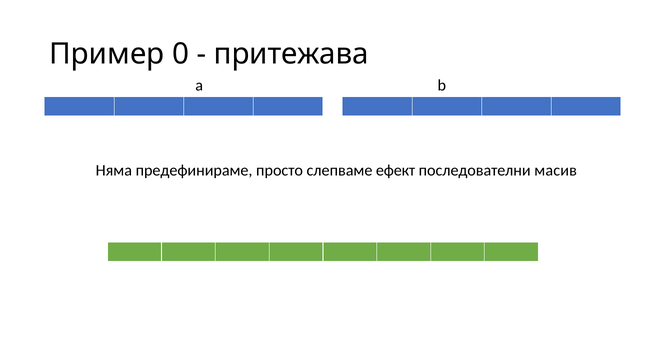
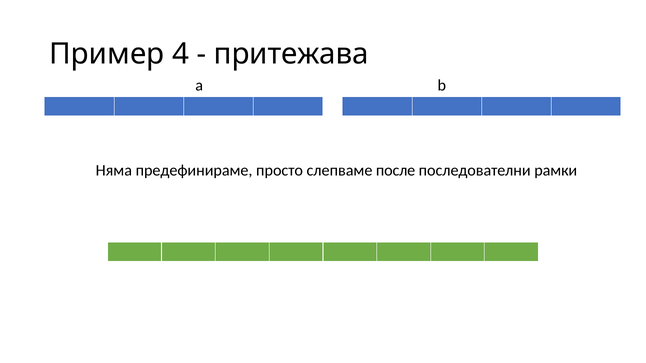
0: 0 -> 4
ефект: ефект -> после
масив: масив -> рамки
